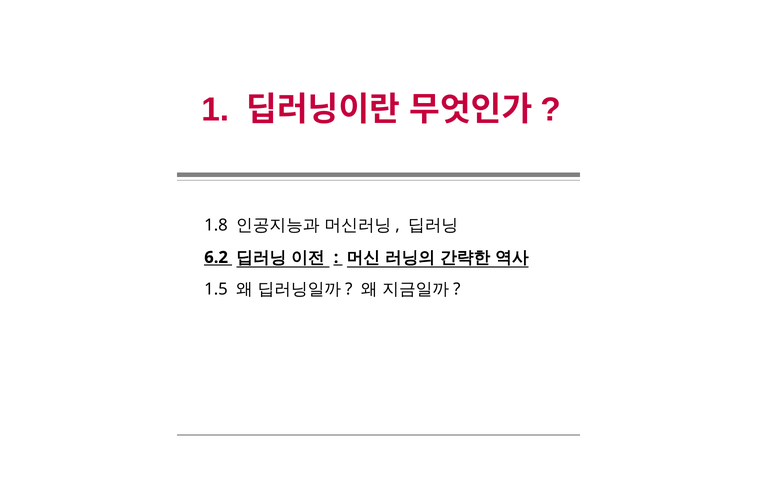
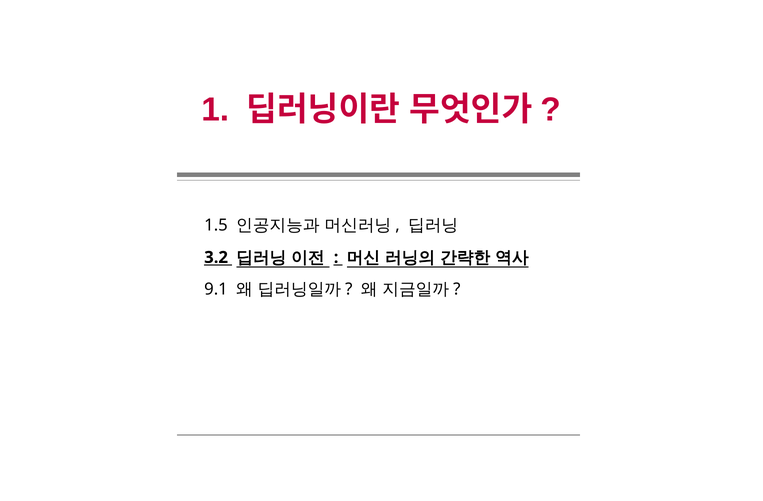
1.8: 1.8 -> 1.5
6.2: 6.2 -> 3.2
1.5: 1.5 -> 9.1
